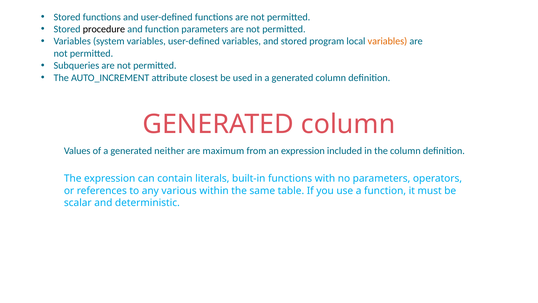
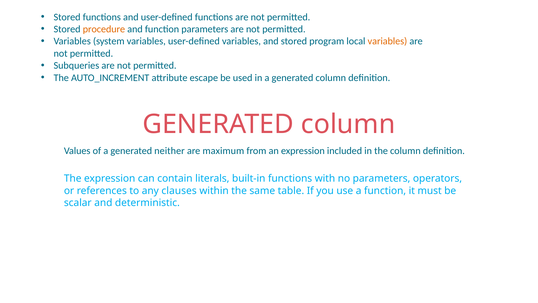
procedure colour: black -> orange
closest: closest -> escape
various: various -> clauses
